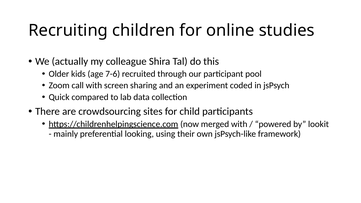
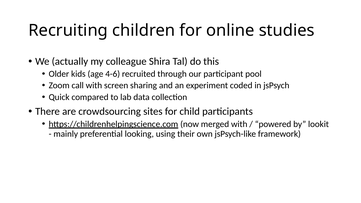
7-6: 7-6 -> 4-6
